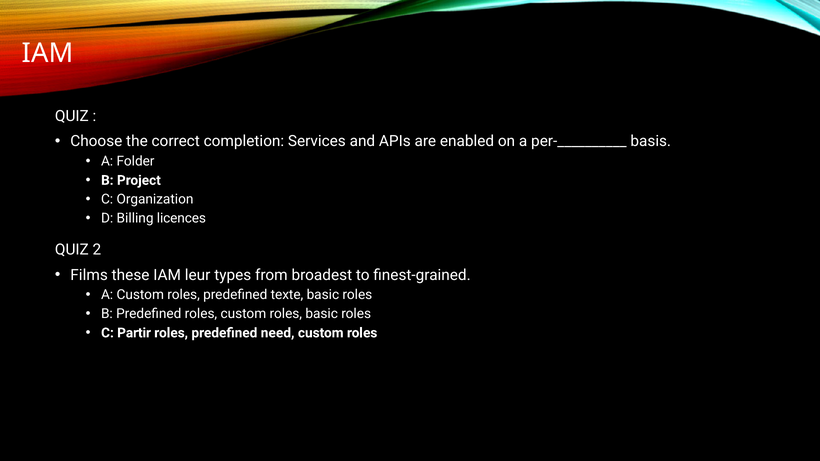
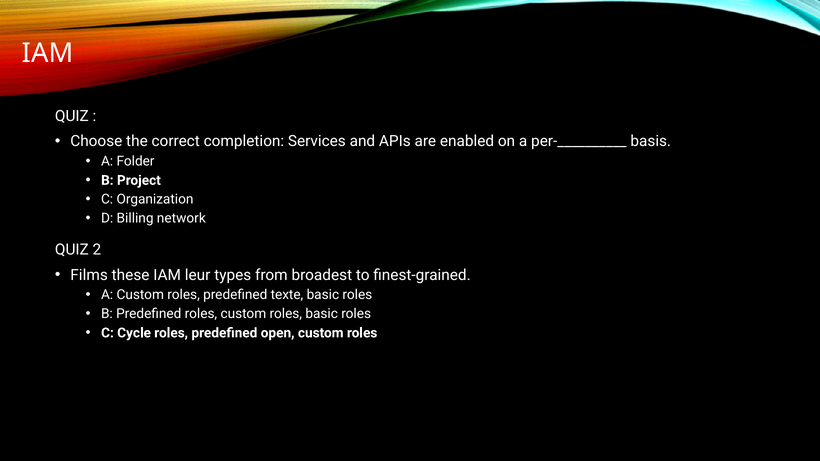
licences: licences -> network
Partir: Partir -> Cycle
need: need -> open
